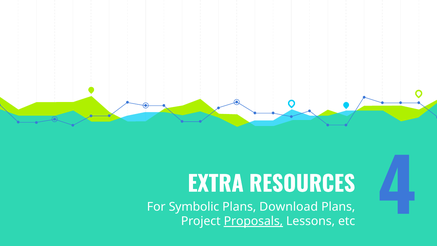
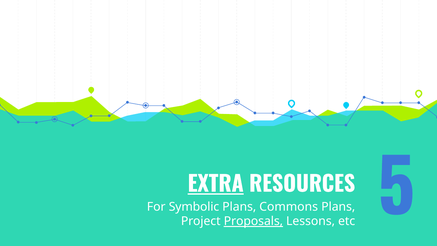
EXTRA underline: none -> present
Download: Download -> Commons
4: 4 -> 5
